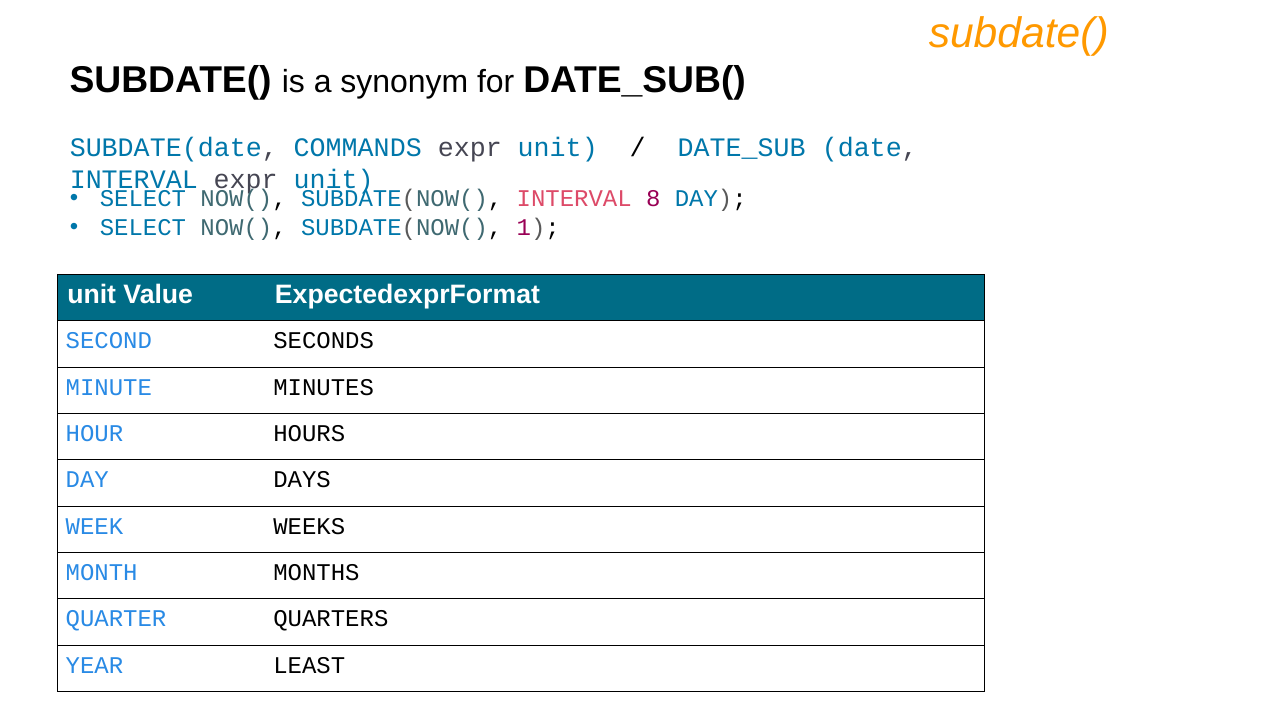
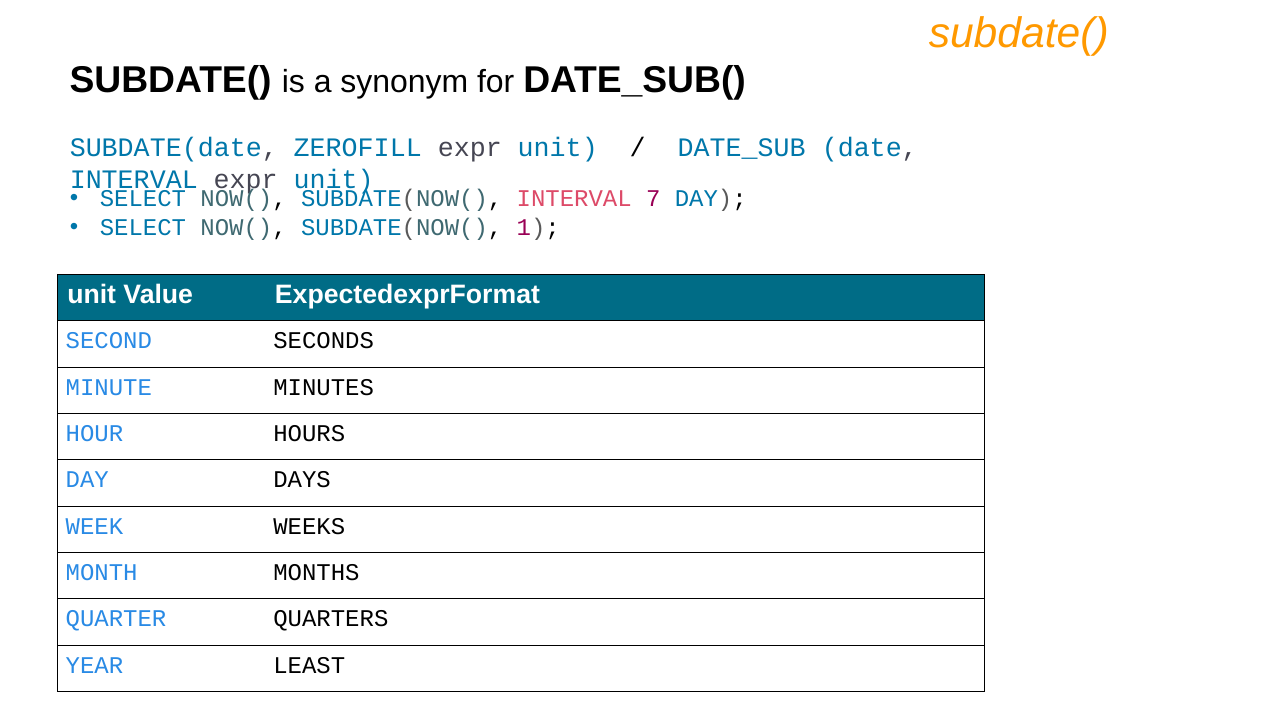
COMMANDS: COMMANDS -> ZEROFILL
8: 8 -> 7
